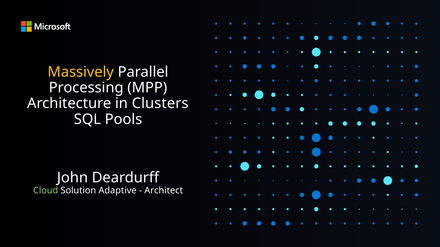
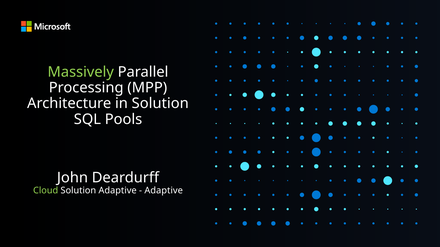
Massively colour: yellow -> light green
in Clusters: Clusters -> Solution
Architect at (164, 191): Architect -> Adaptive
